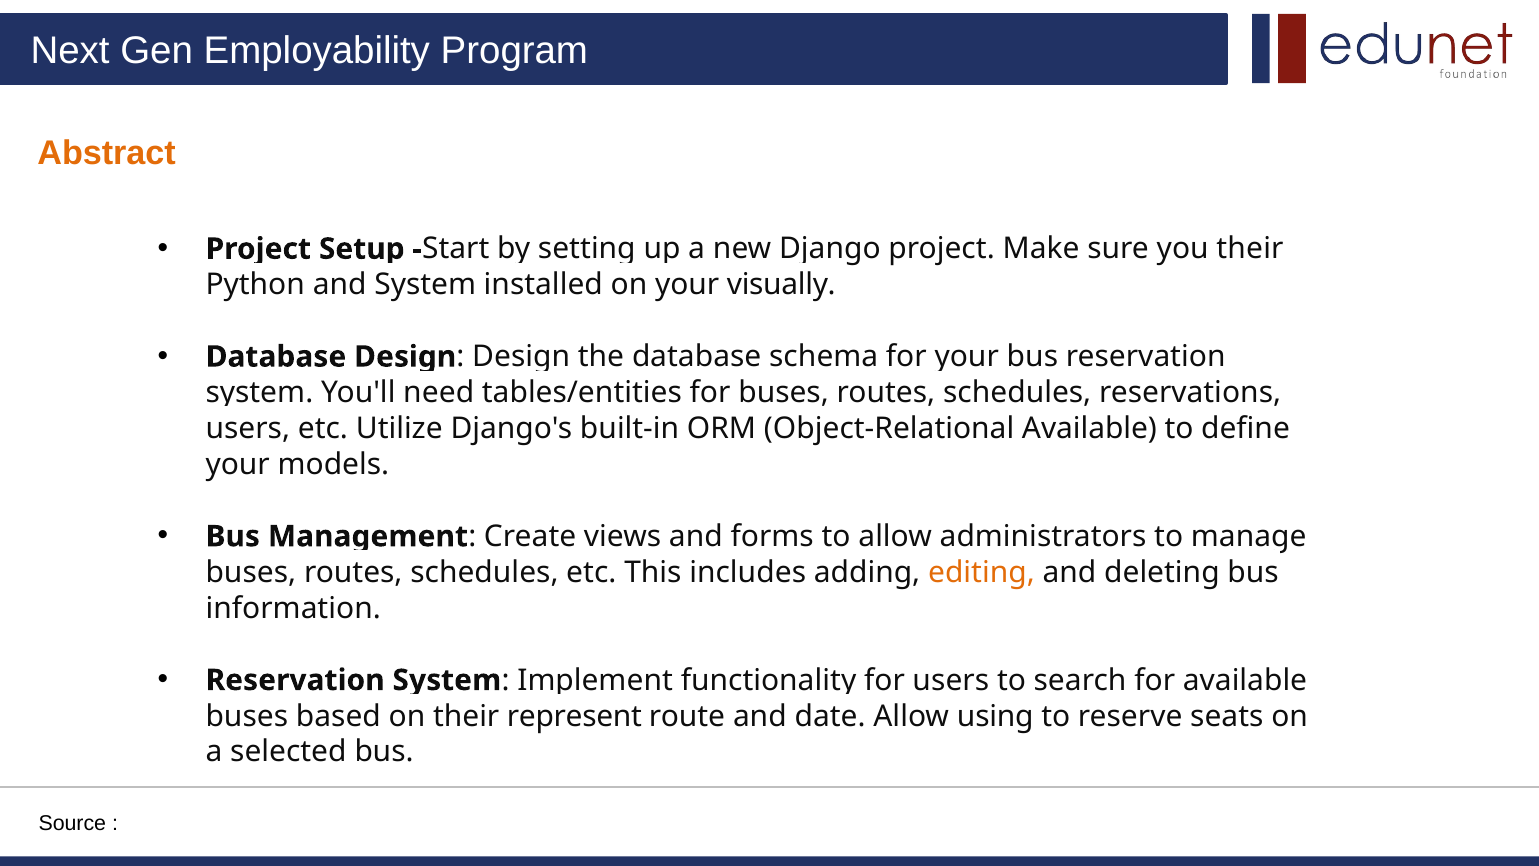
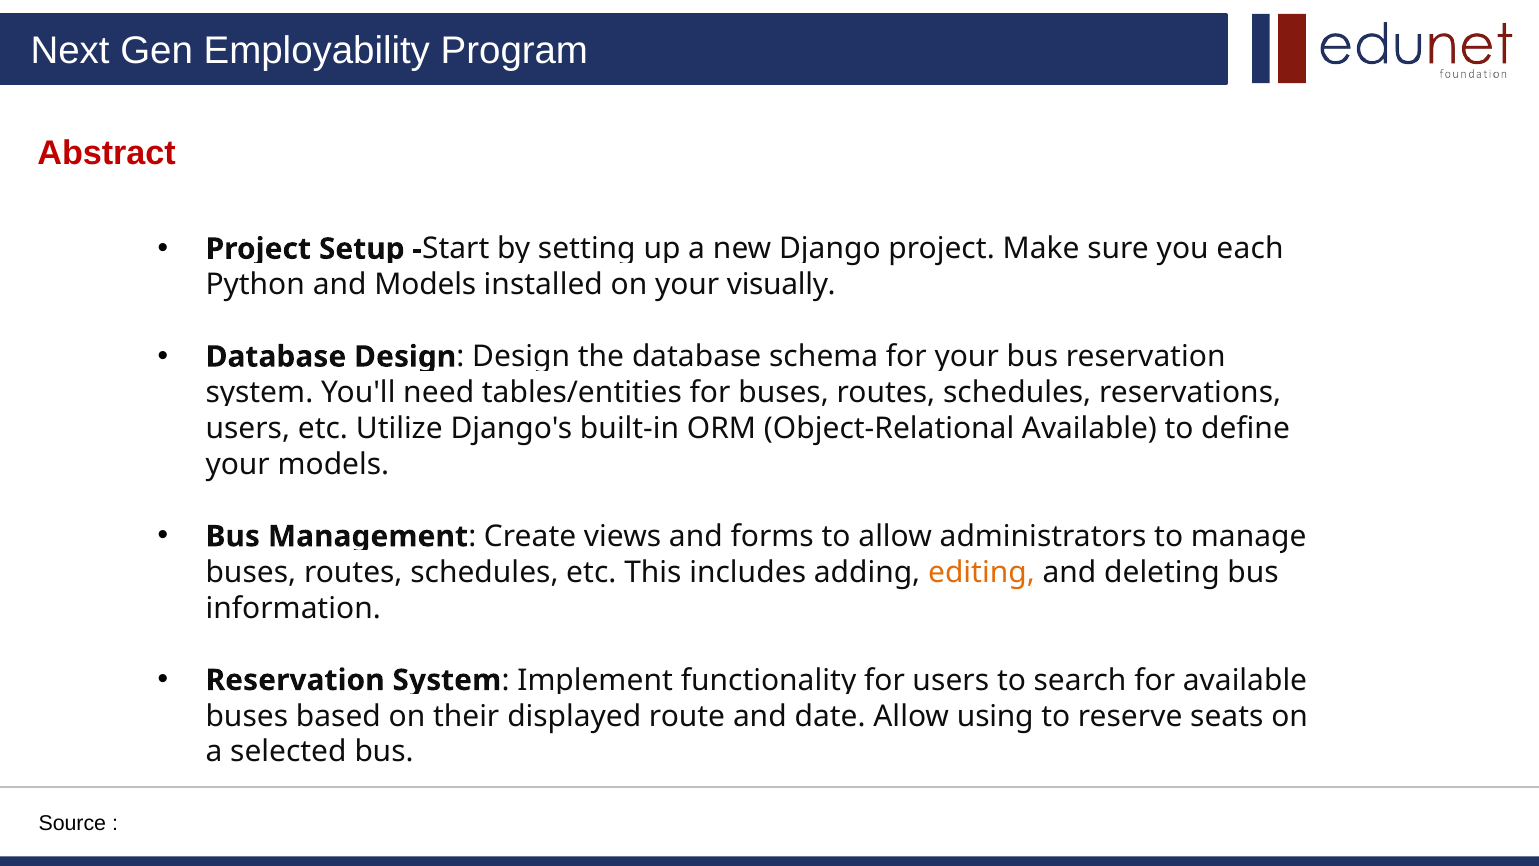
Abstract colour: orange -> red
you their: their -> each
and System: System -> Models
represent: represent -> displayed
